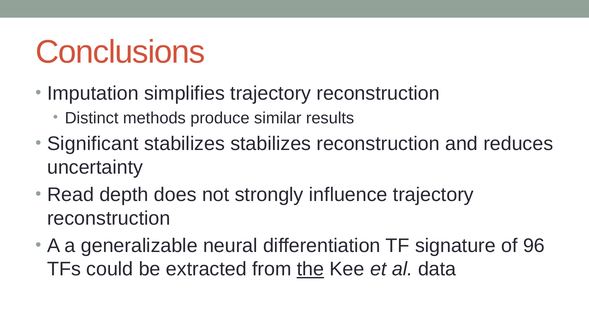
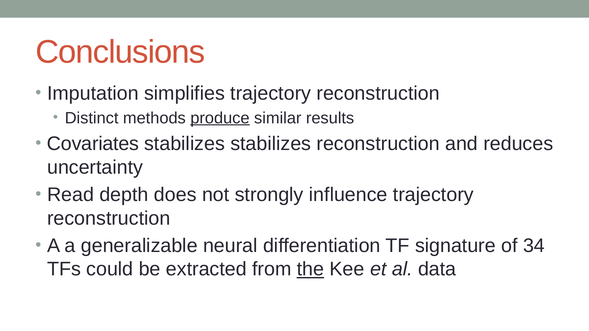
produce underline: none -> present
Significant: Significant -> Covariates
96: 96 -> 34
